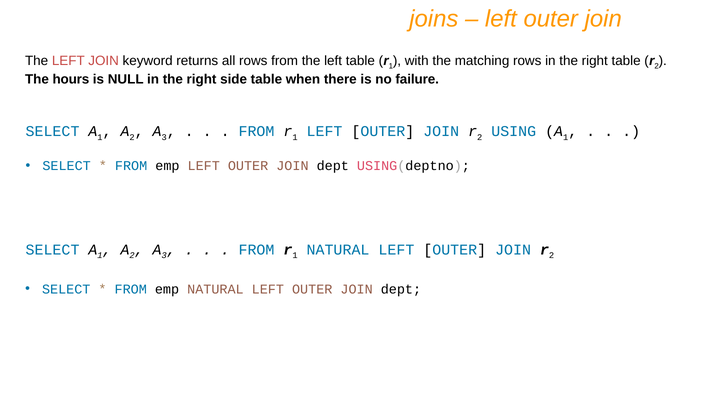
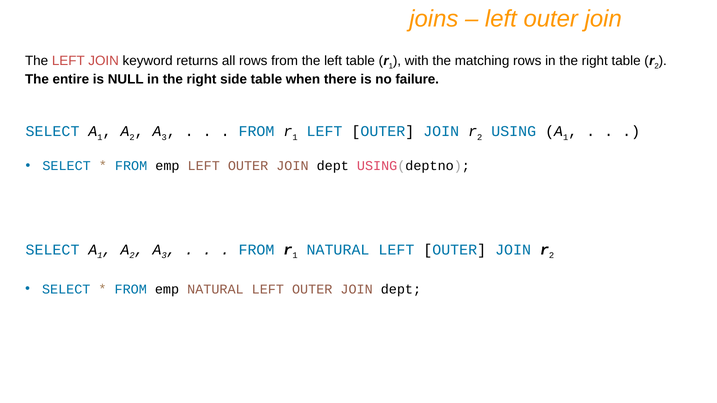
hours: hours -> entire
